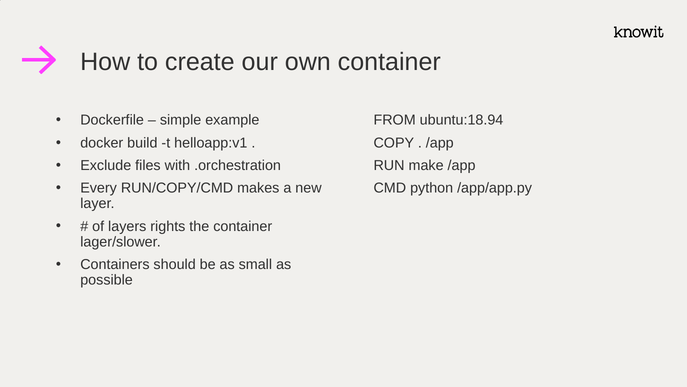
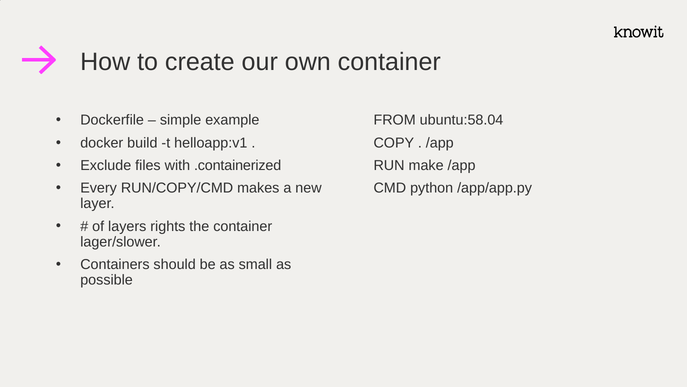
ubuntu:18.94: ubuntu:18.94 -> ubuntu:58.04
.orchestration: .orchestration -> .containerized
